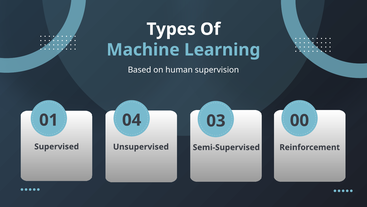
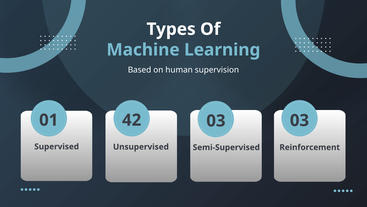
04: 04 -> 42
03 00: 00 -> 03
